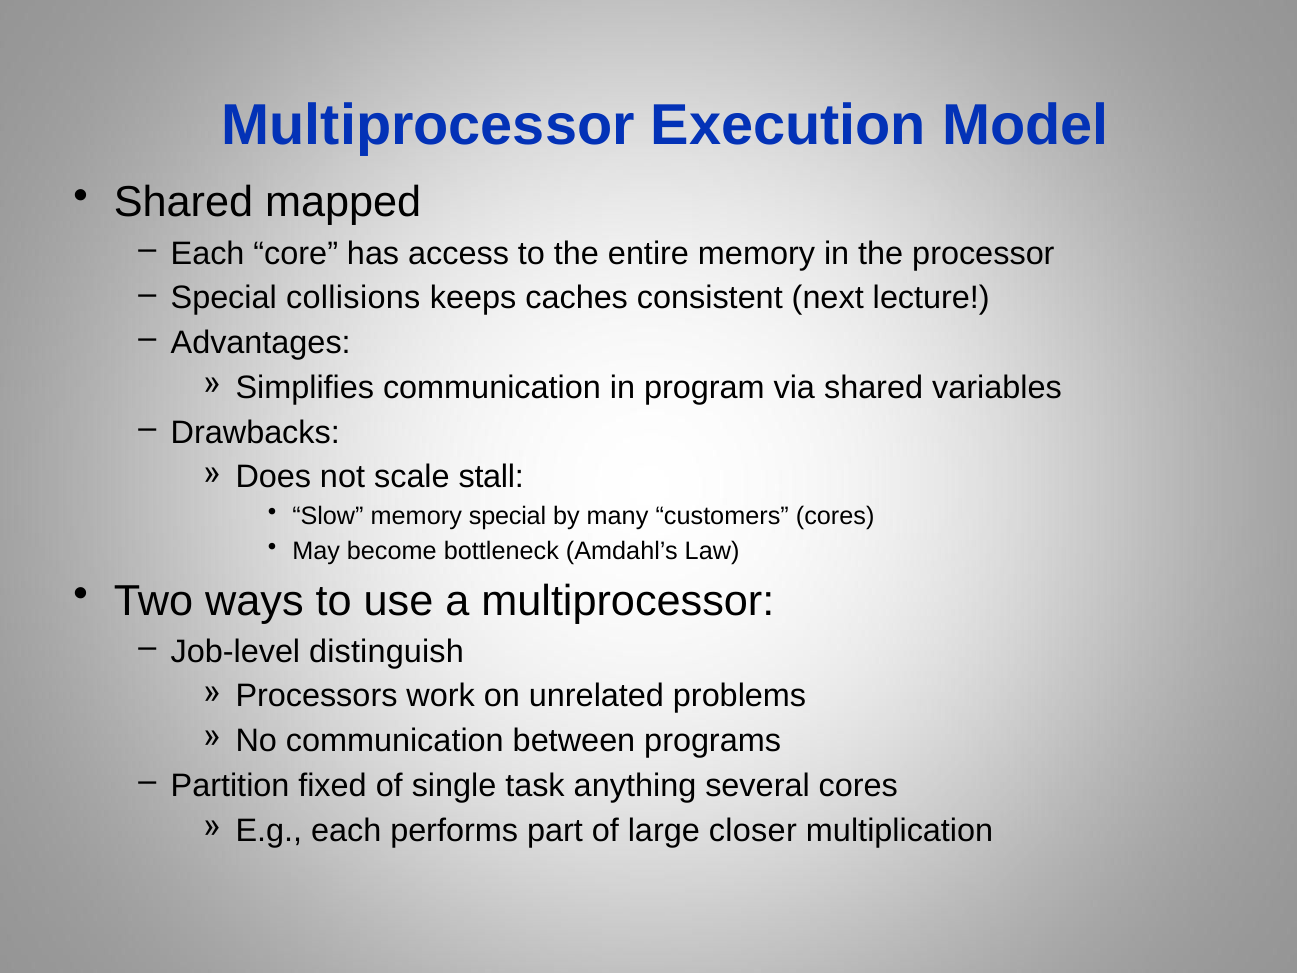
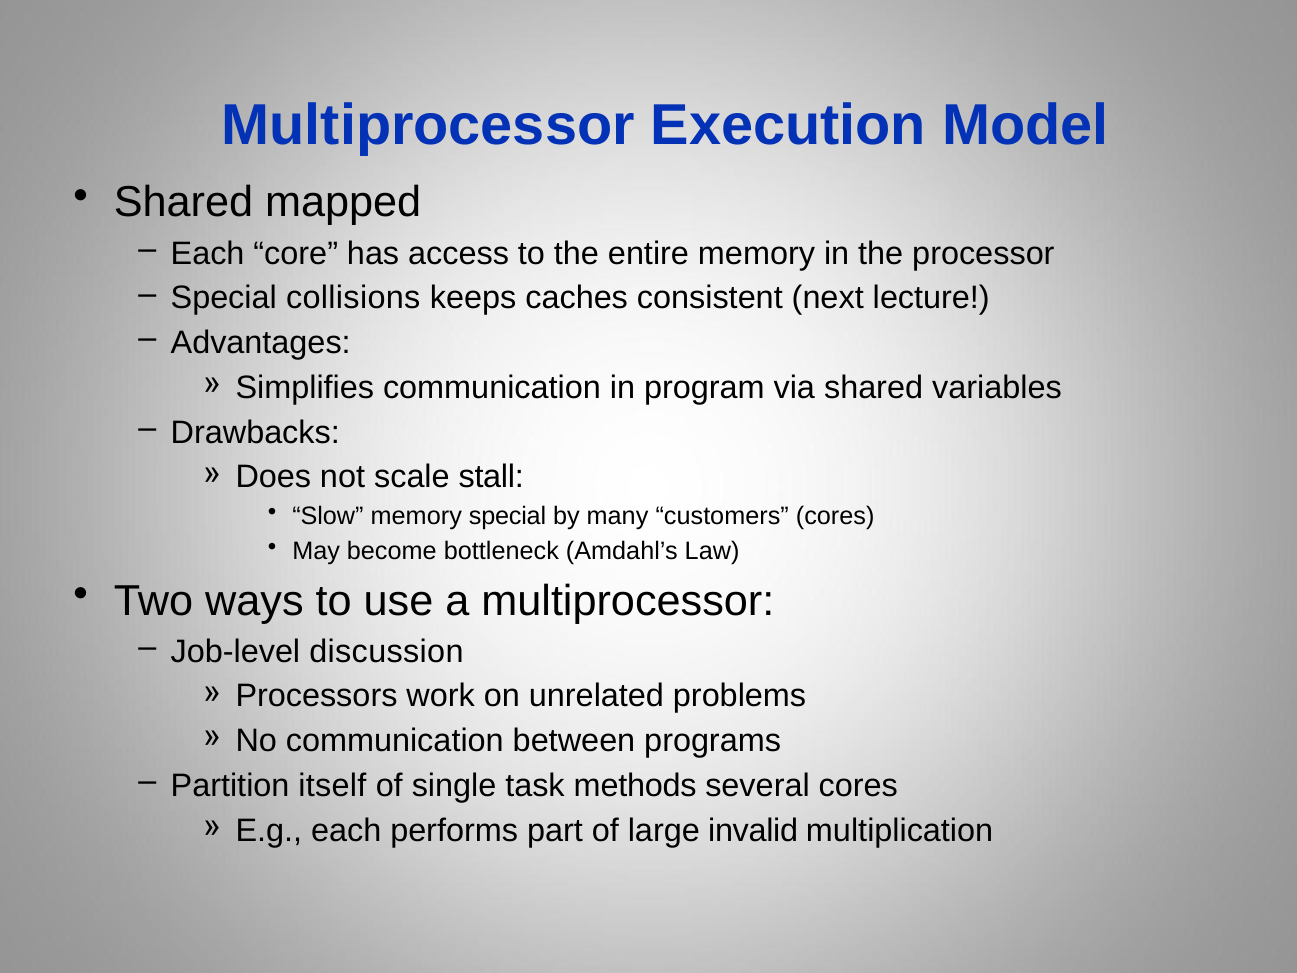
distinguish: distinguish -> discussion
fixed: fixed -> itself
anything: anything -> methods
closer: closer -> invalid
